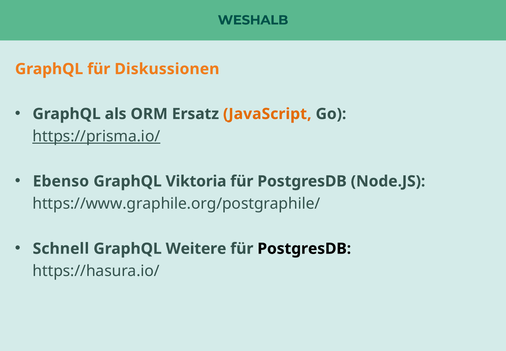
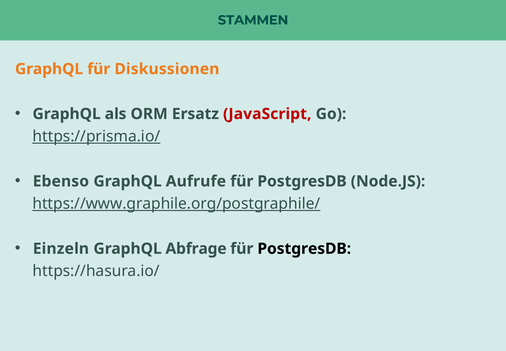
WESHALB: WESHALB -> STAMMEN
JavaScript colour: orange -> red
Viktoria: Viktoria -> Aufrufe
https://www.graphile.org/postgraphile/ underline: none -> present
Schnell: Schnell -> Einzeln
Weitere: Weitere -> Abfrage
